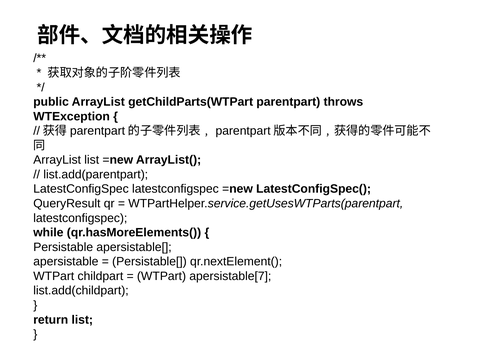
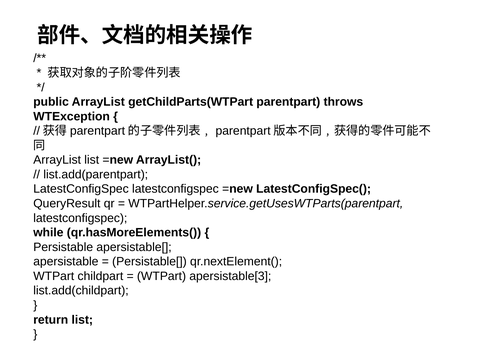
apersistable[7: apersistable[7 -> apersistable[3
